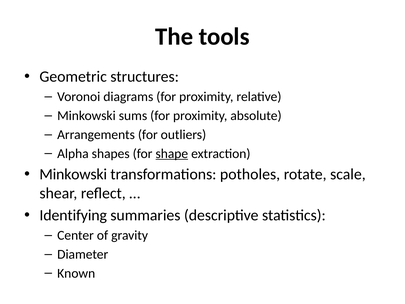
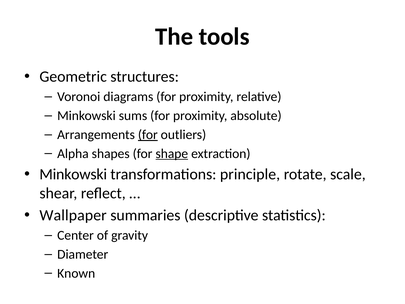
for at (148, 135) underline: none -> present
potholes: potholes -> principle
Identifying: Identifying -> Wallpaper
